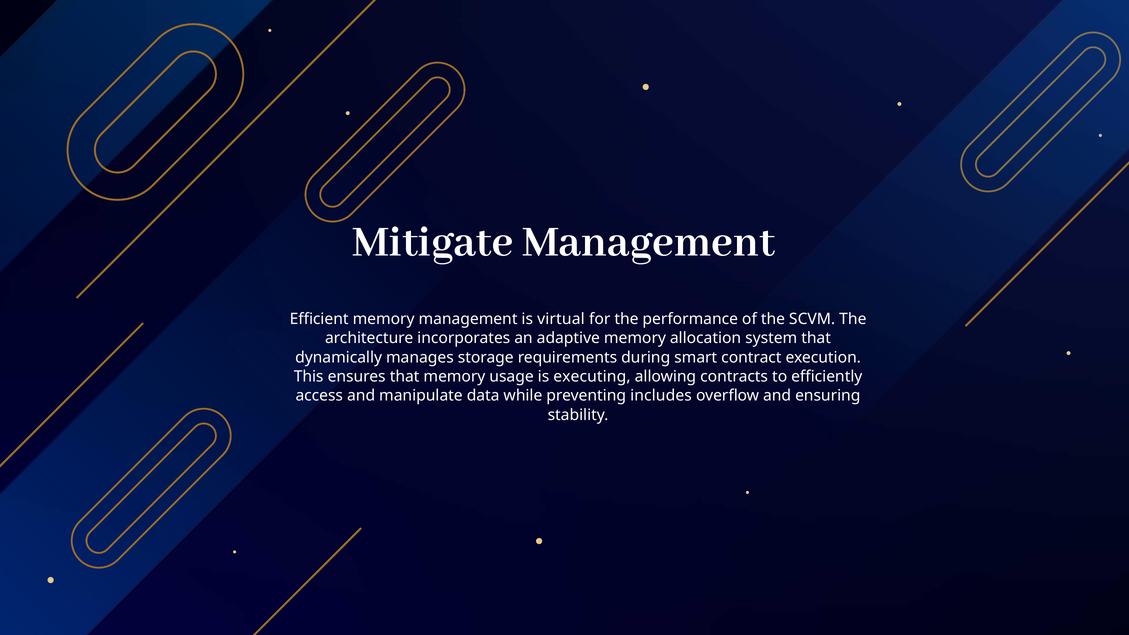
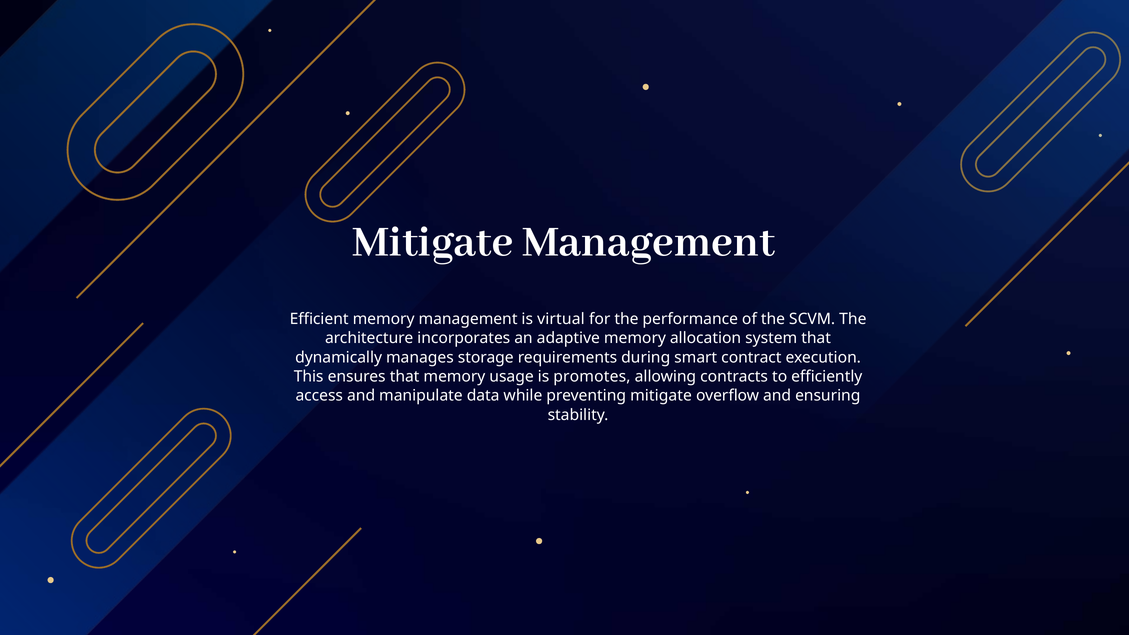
executing: executing -> promotes
preventing includes: includes -> mitigate
